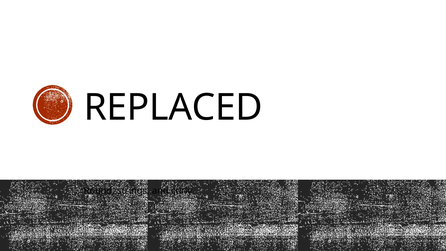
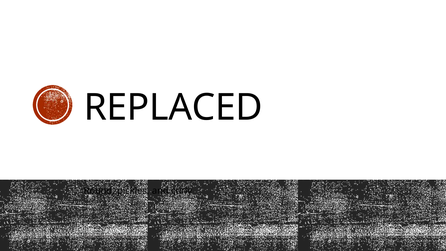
strings: strings -> pickles
